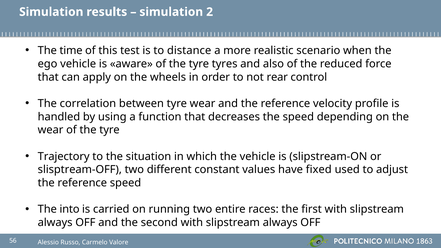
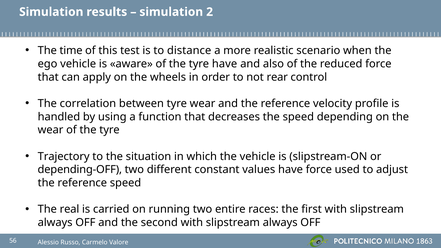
tyre tyres: tyres -> have
slisptream-OFF: slisptream-OFF -> depending-OFF
have fixed: fixed -> force
into: into -> real
